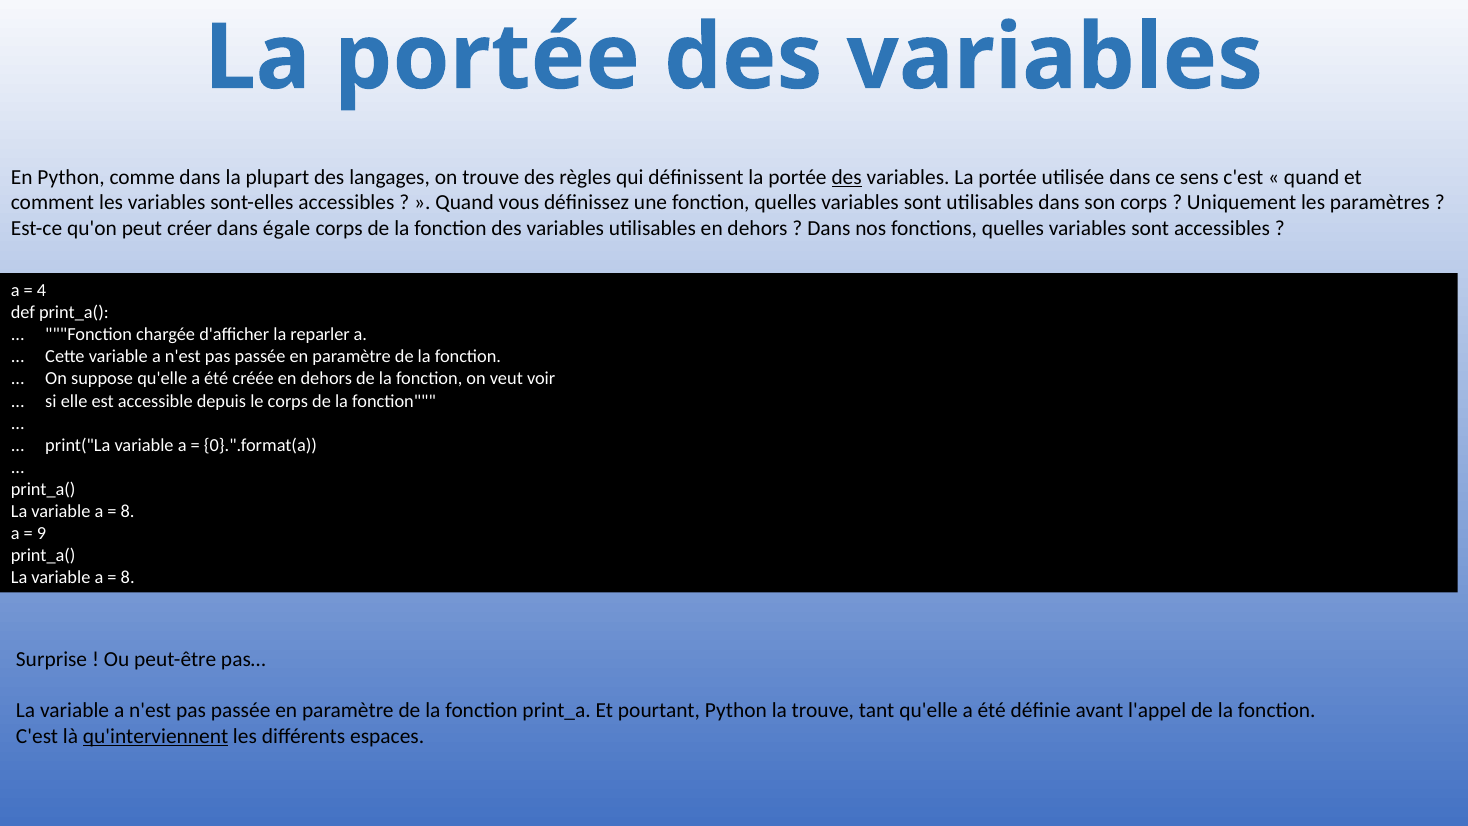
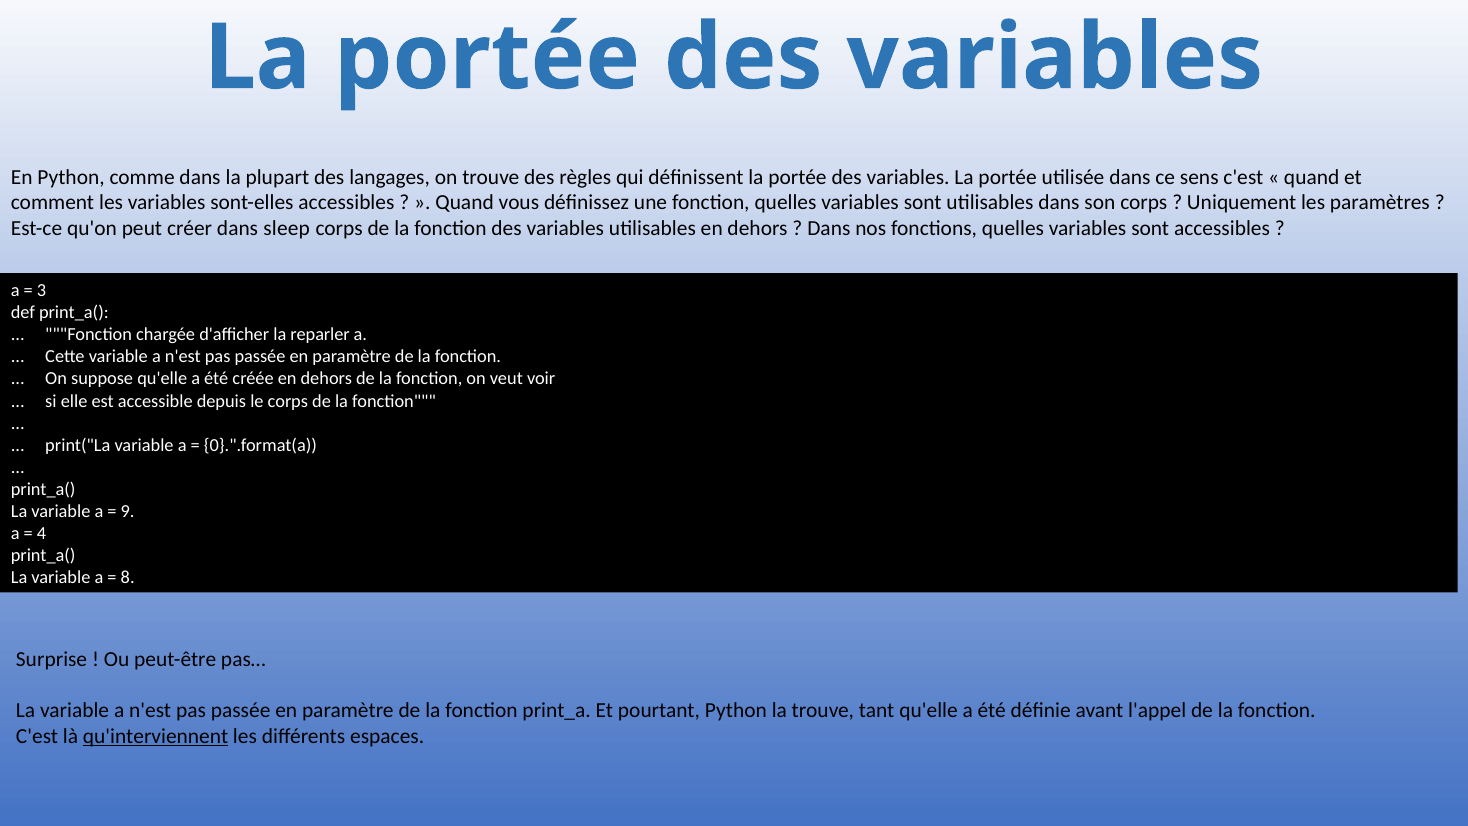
des at (847, 177) underline: present -> none
égale: égale -> sleep
4: 4 -> 3
8 at (128, 511): 8 -> 9
9: 9 -> 4
